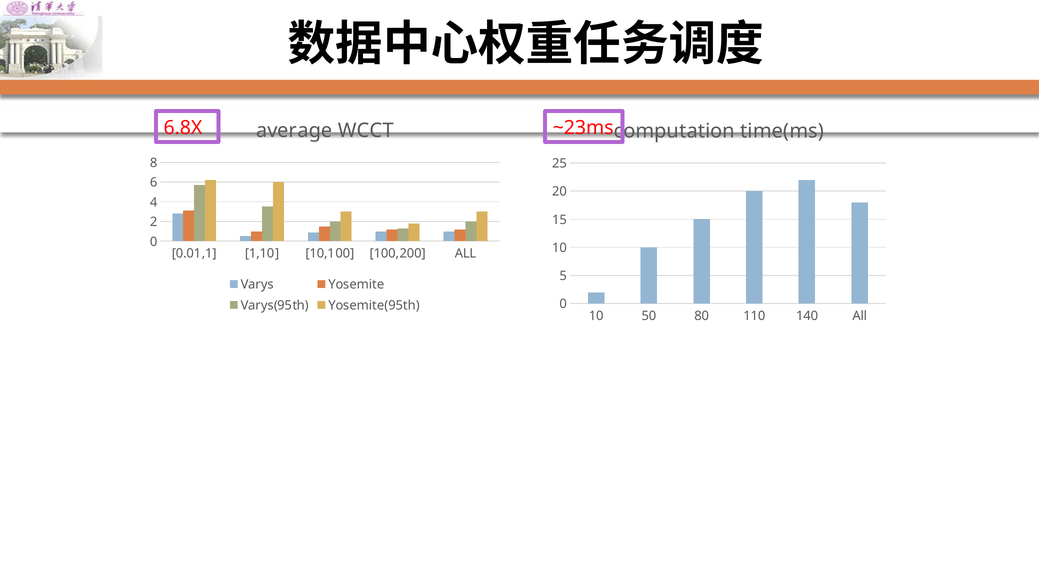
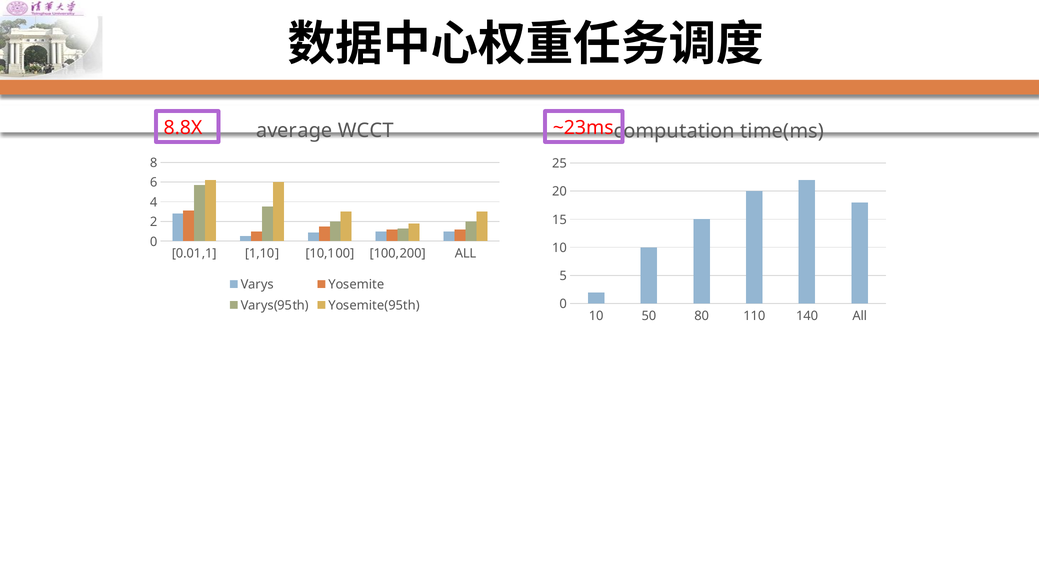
6.8X: 6.8X -> 8.8X
